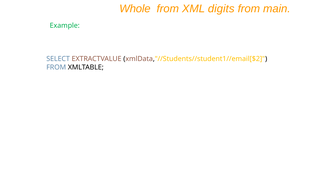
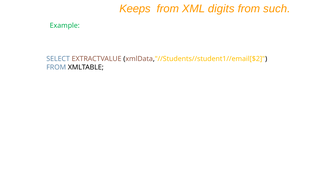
Whole: Whole -> Keeps
main: main -> such
